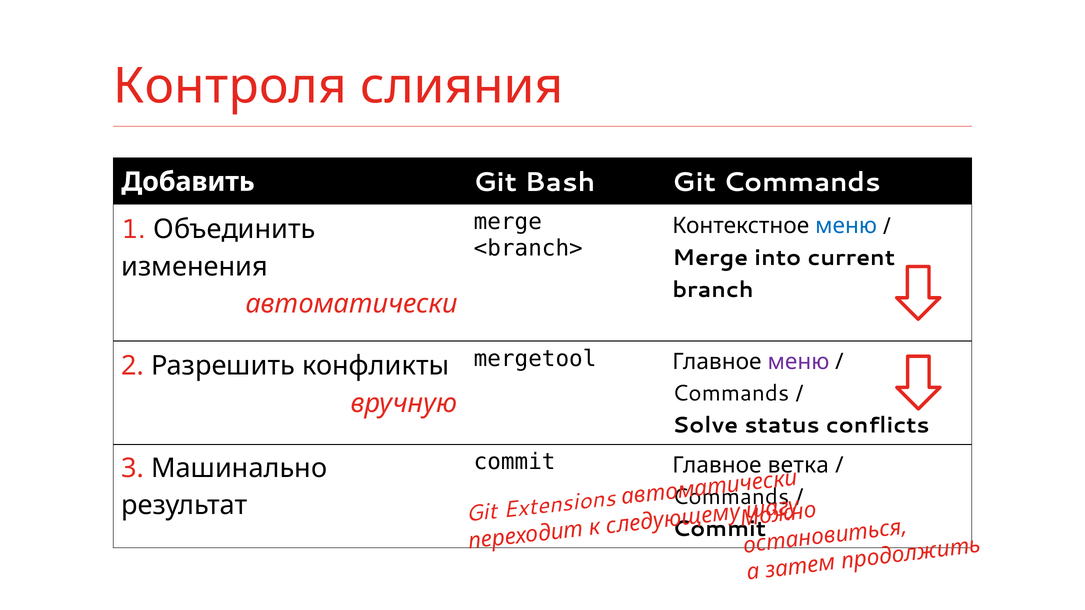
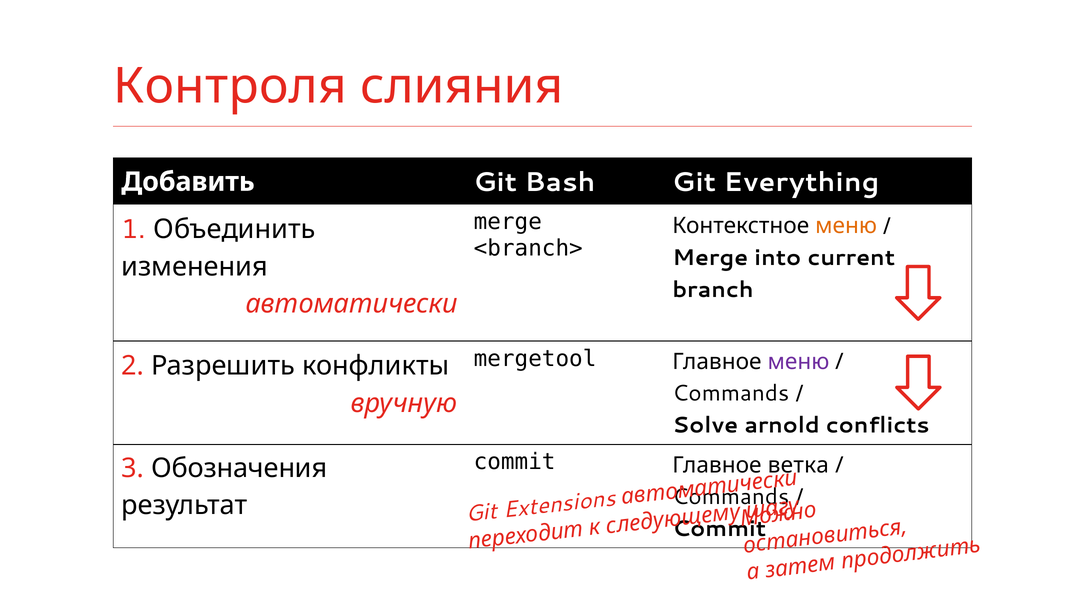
Git Commands: Commands -> Everything
меню at (846, 226) colour: blue -> orange
status: status -> arnold
Машинально: Машинально -> Обозначения
